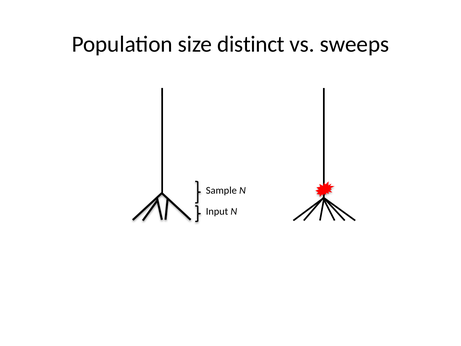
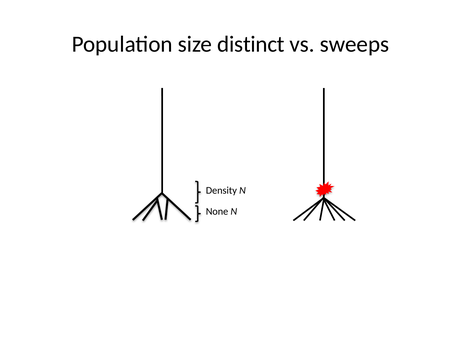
Sample: Sample -> Density
Input: Input -> None
